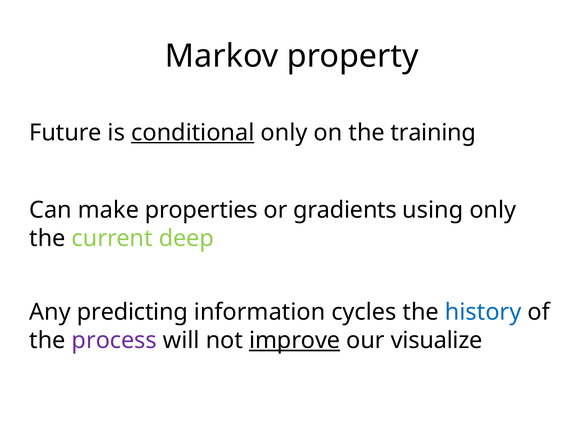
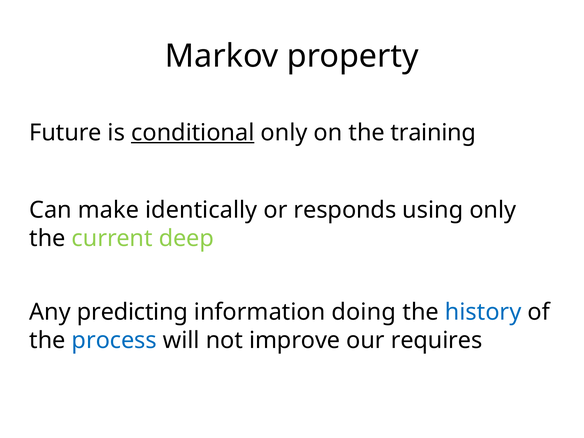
properties: properties -> identically
gradients: gradients -> responds
cycles: cycles -> doing
process colour: purple -> blue
improve underline: present -> none
visualize: visualize -> requires
